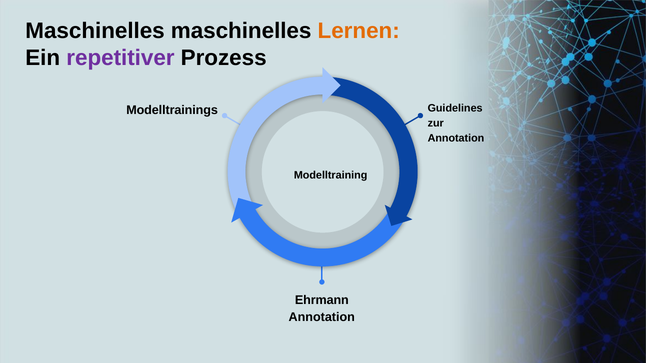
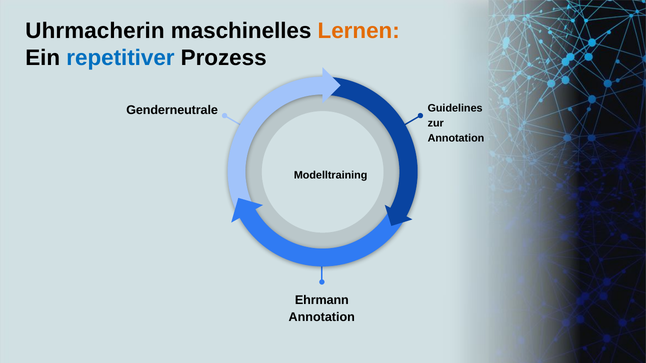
Maschinelles at (95, 31): Maschinelles -> Uhrmacherin
repetitiver colour: purple -> blue
Modelltrainings: Modelltrainings -> Genderneutrale
